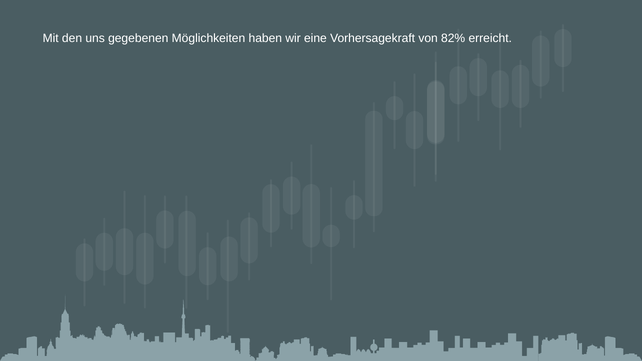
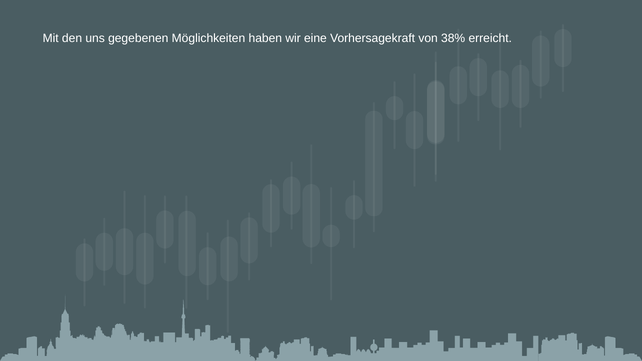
82%: 82% -> 38%
